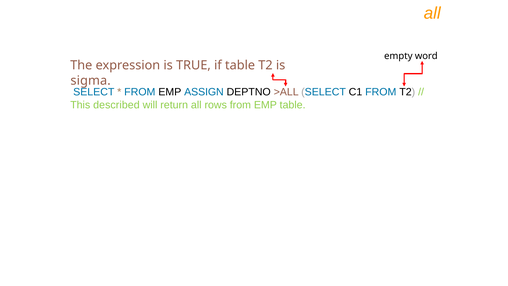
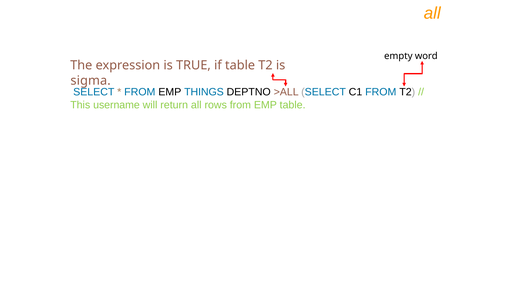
ASSIGN: ASSIGN -> THINGS
described: described -> username
